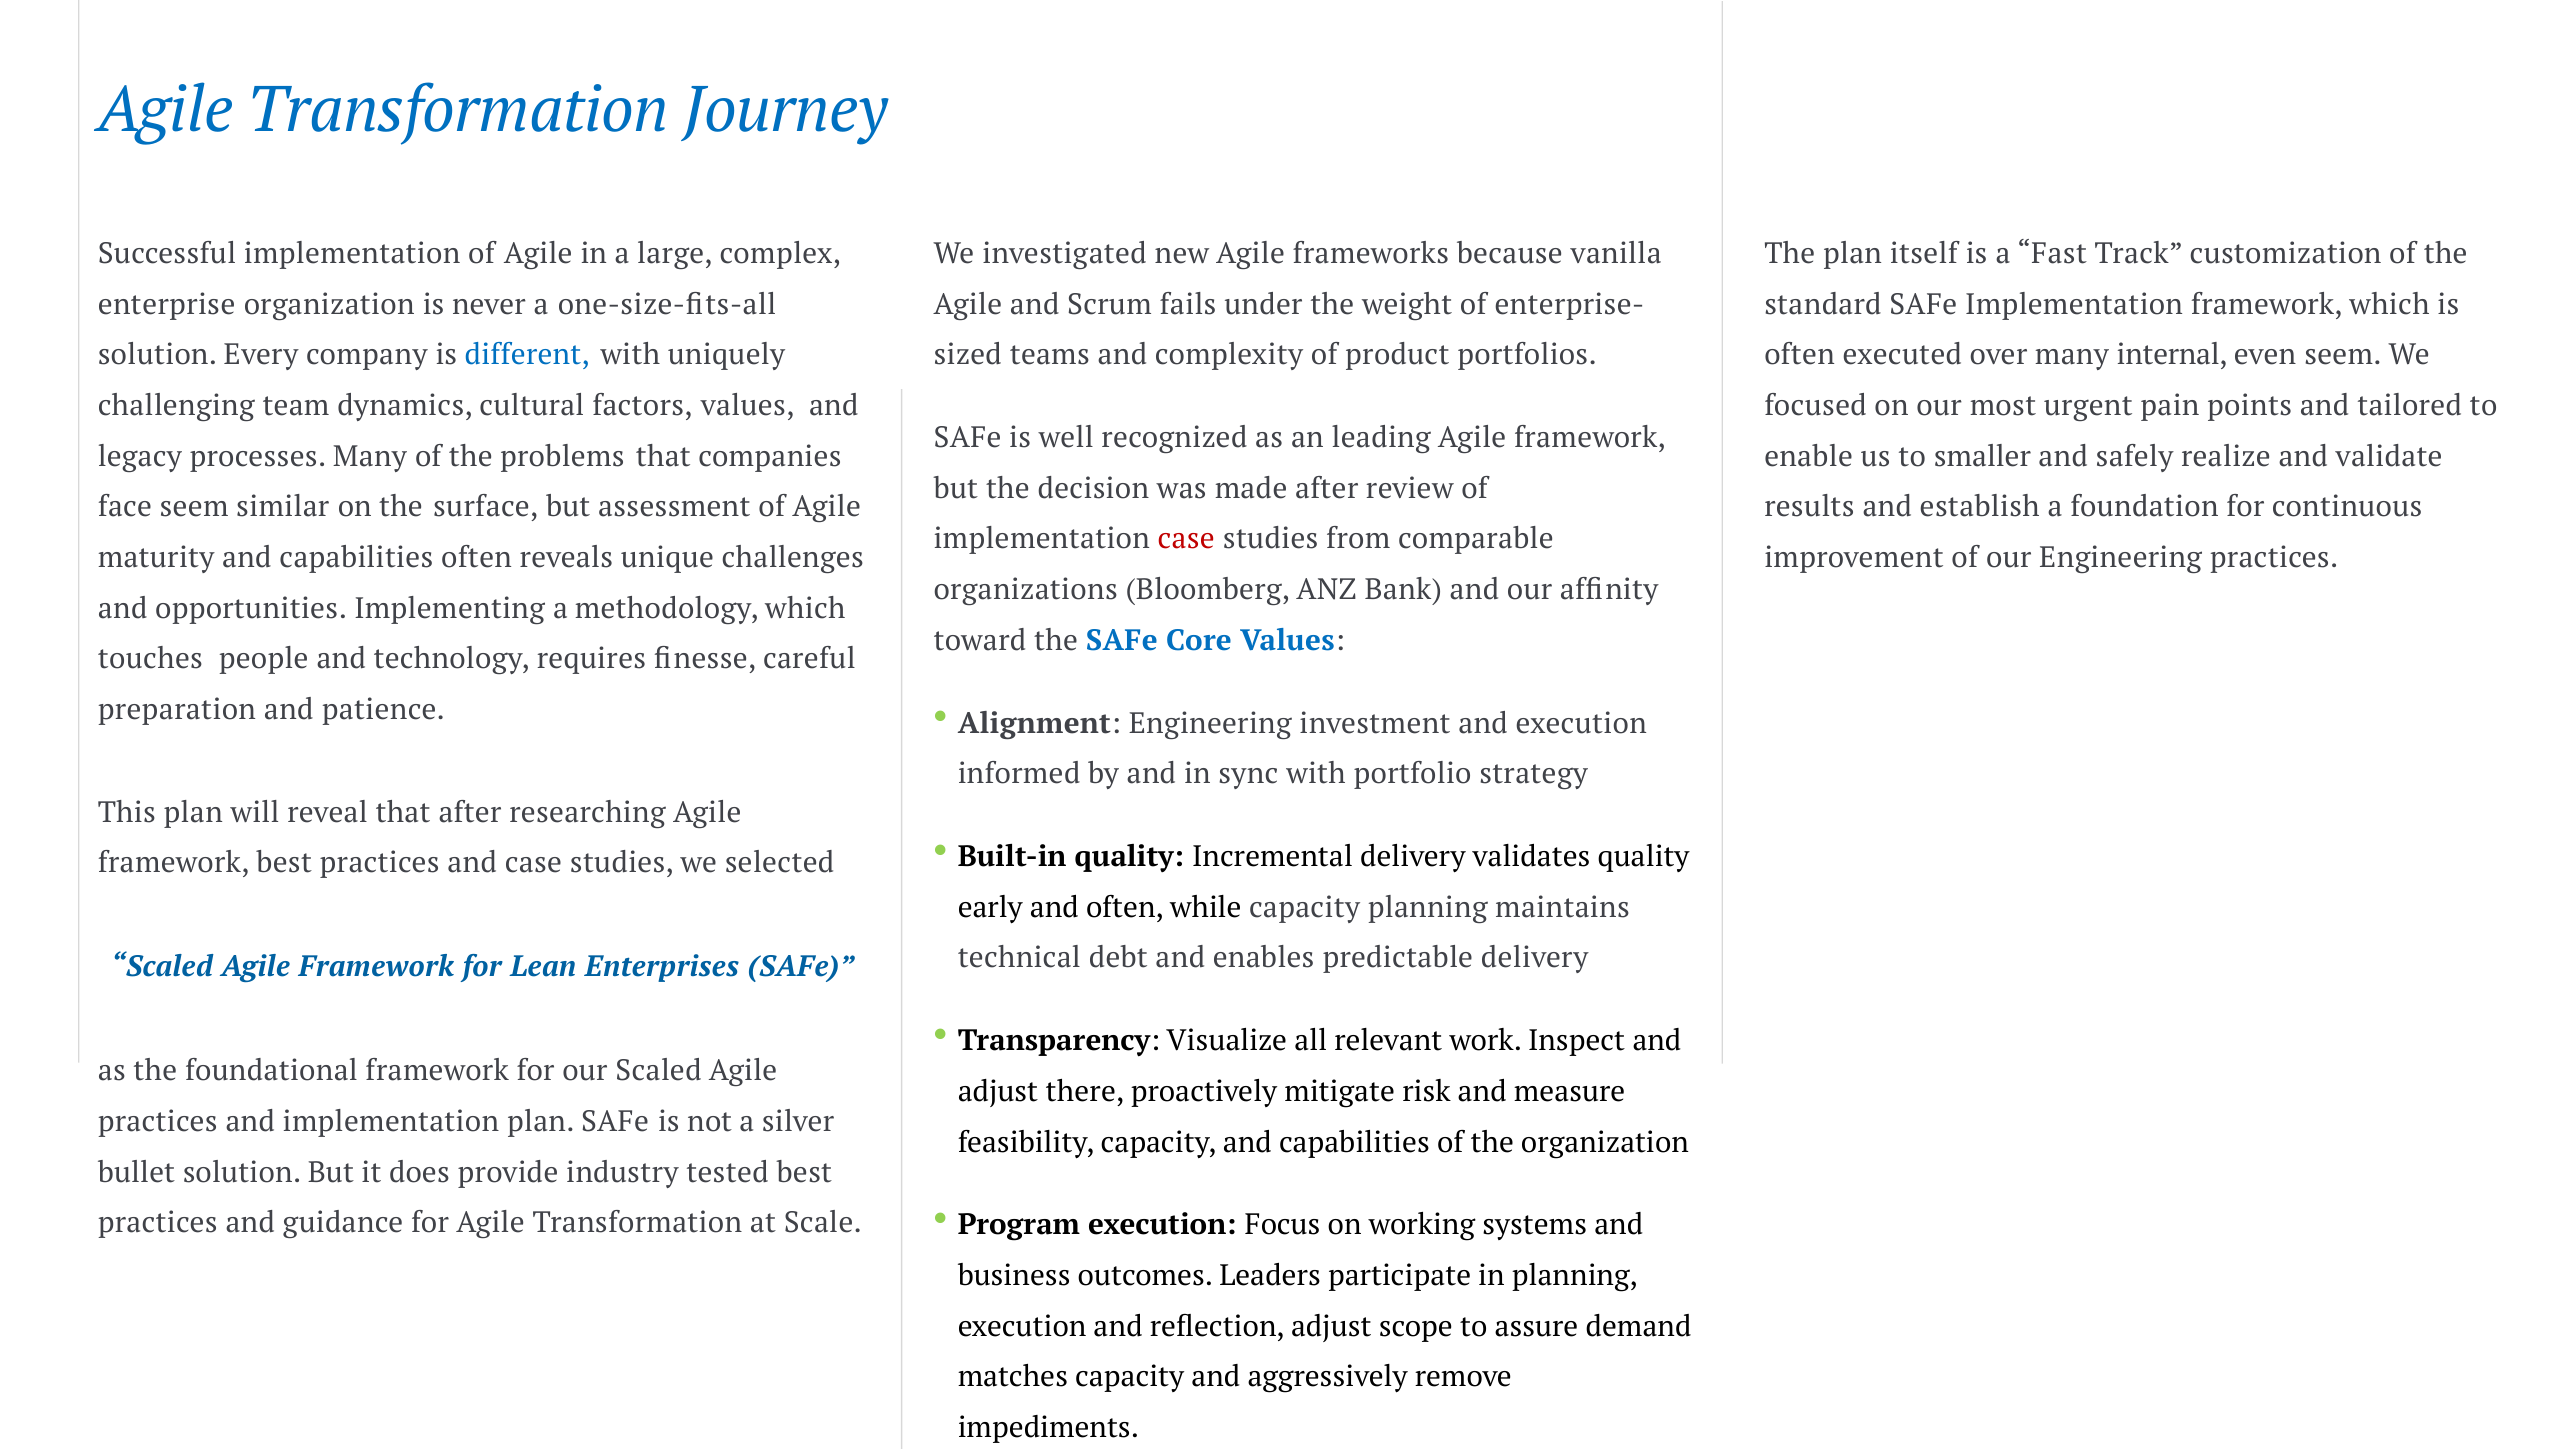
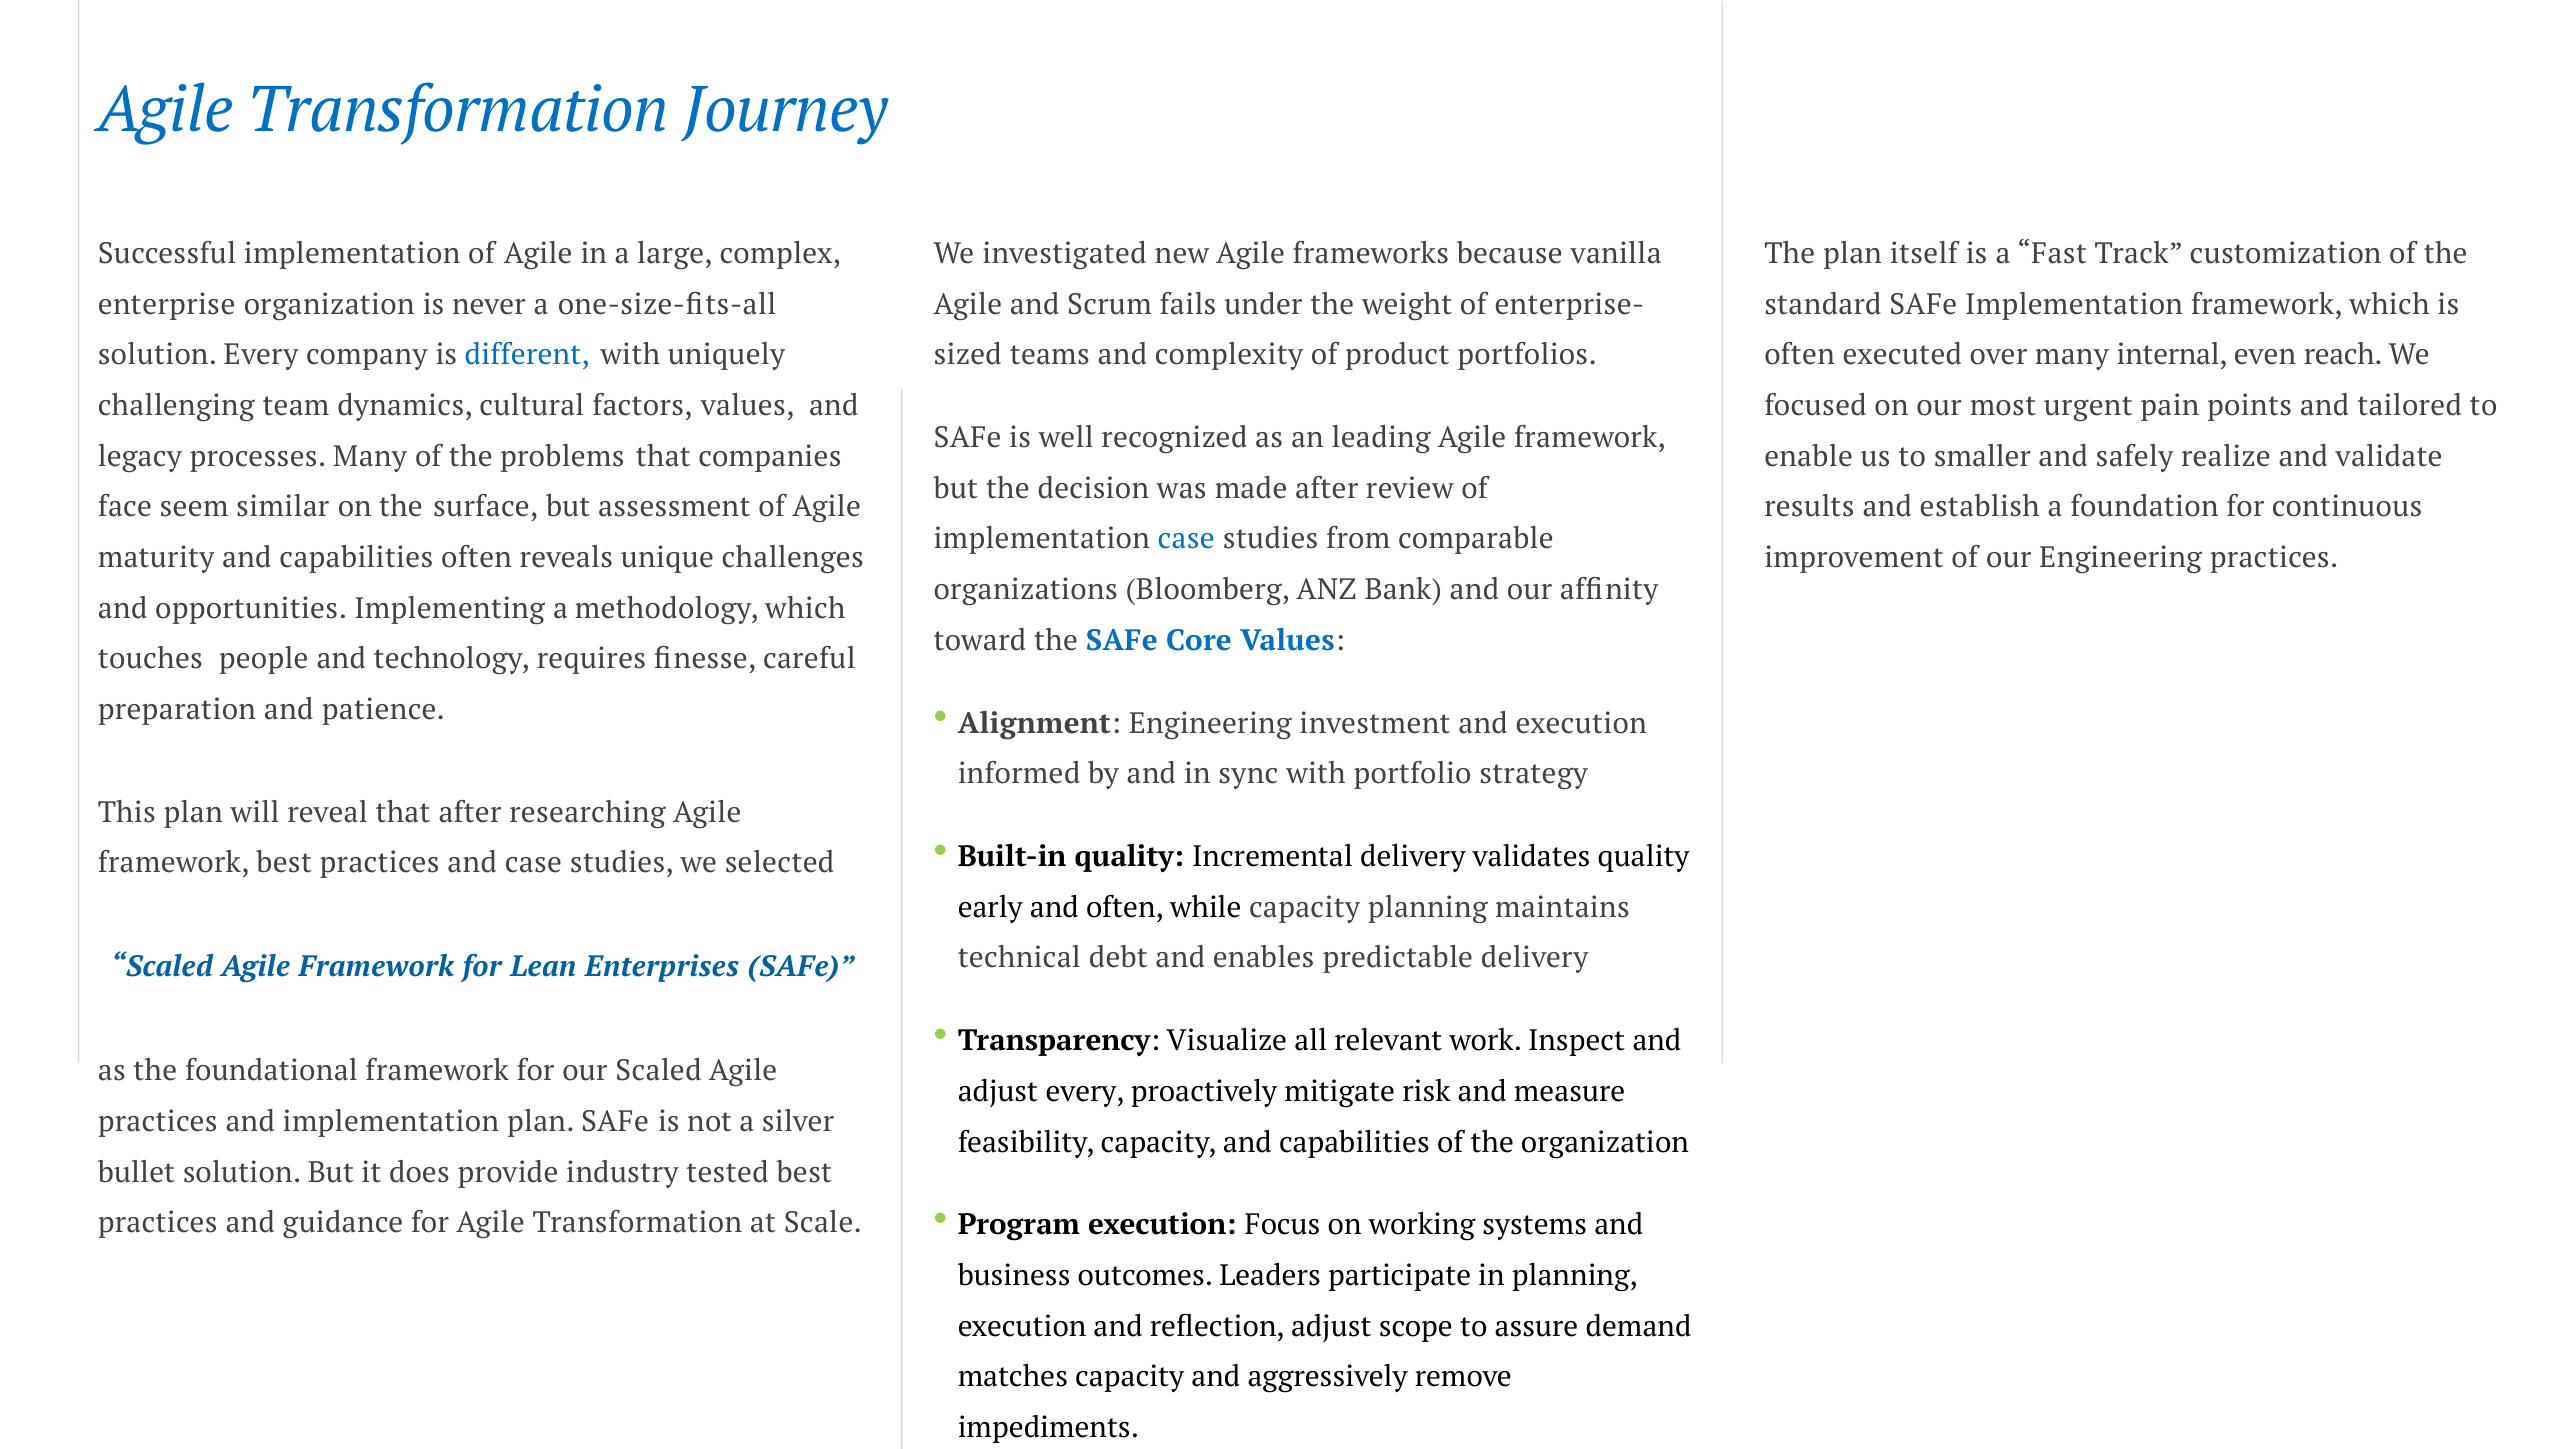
even seem: seem -> reach
case at (1186, 539) colour: red -> blue
adjust there: there -> every
